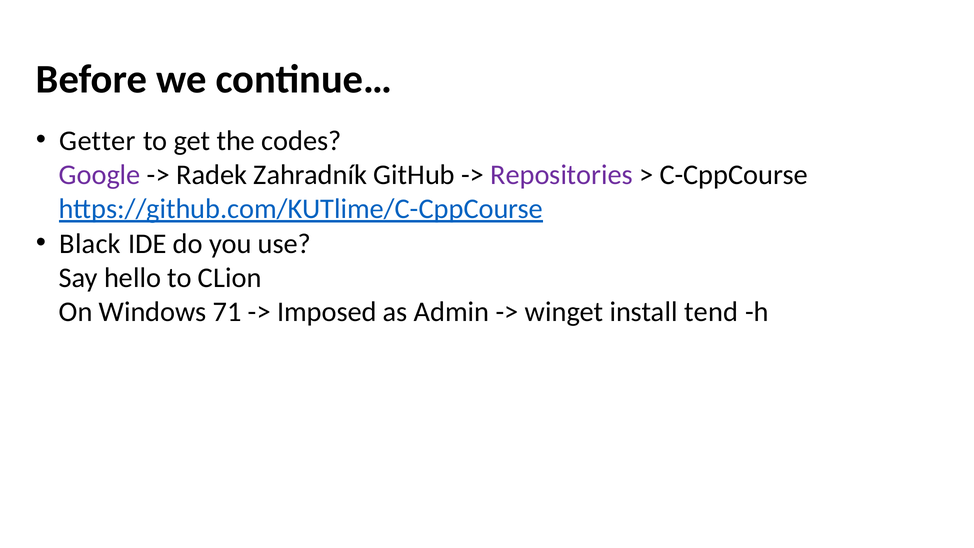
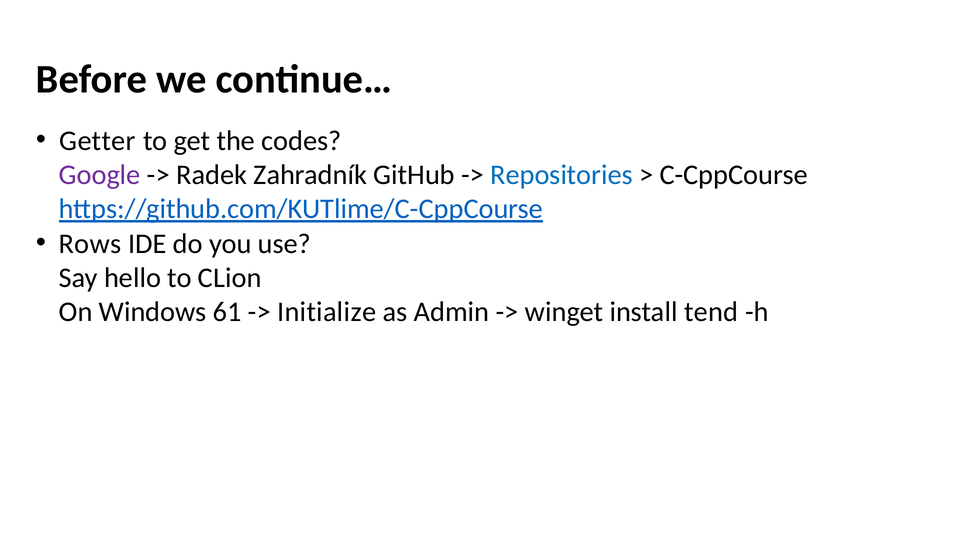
Repositories colour: purple -> blue
Black: Black -> Rows
71: 71 -> 61
Imposed: Imposed -> Initialize
